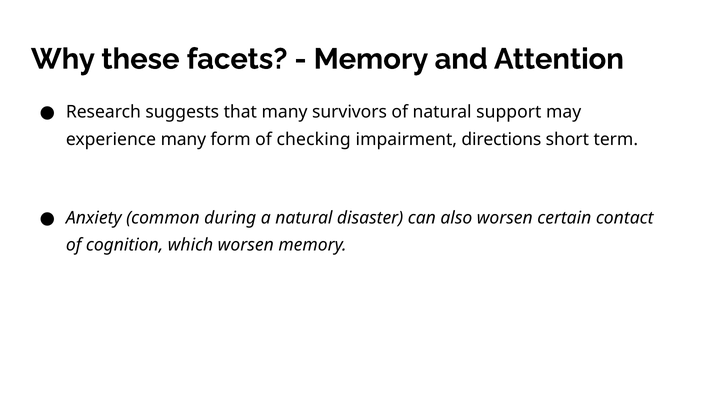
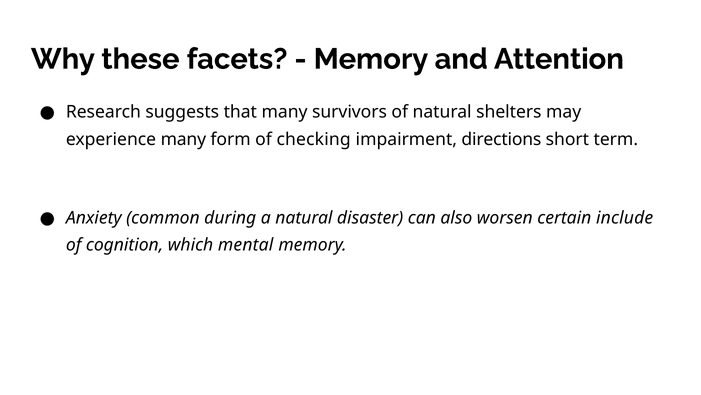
support: support -> shelters
contact: contact -> include
which worsen: worsen -> mental
